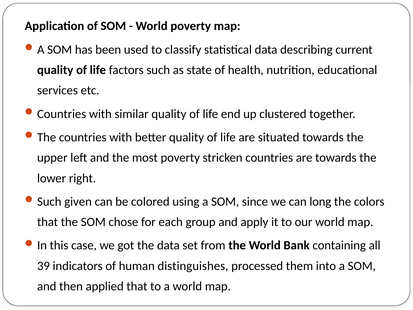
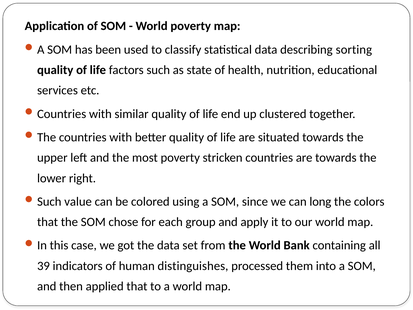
current: current -> sorting
given: given -> value
